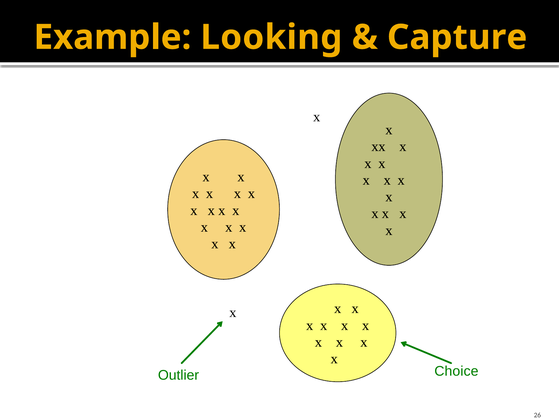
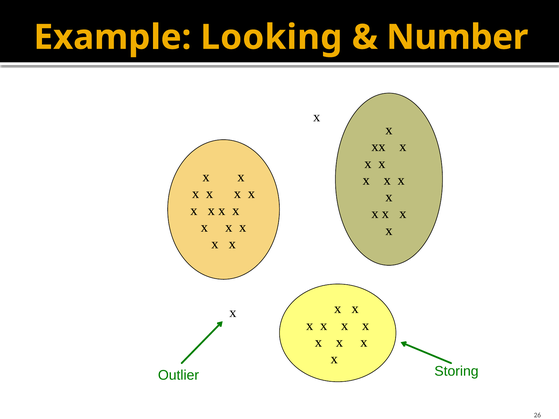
Capture: Capture -> Number
Choice: Choice -> Storing
